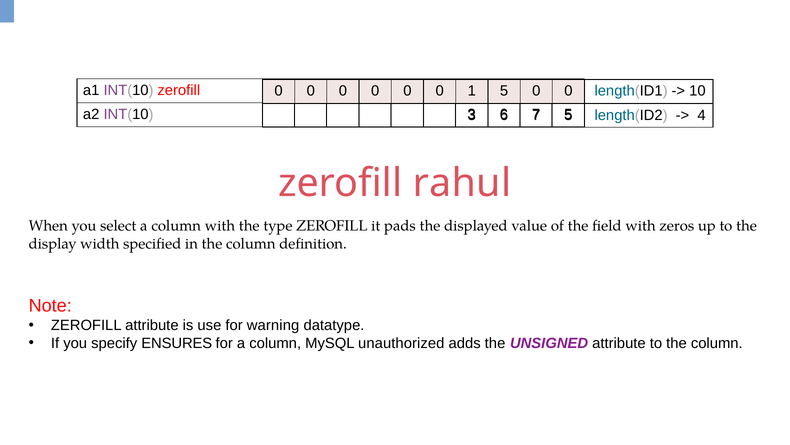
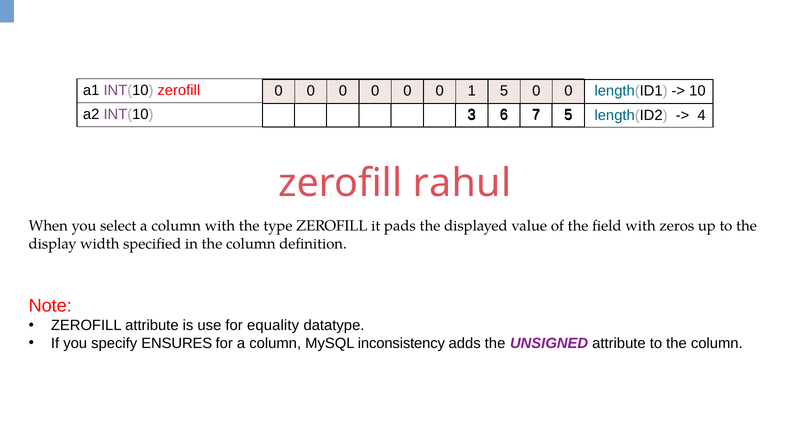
warning: warning -> equality
unauthorized: unauthorized -> inconsistency
